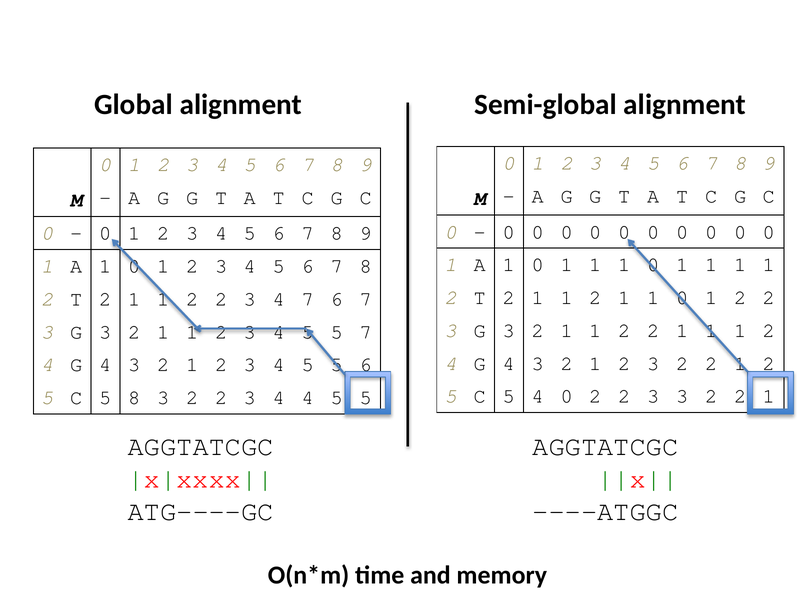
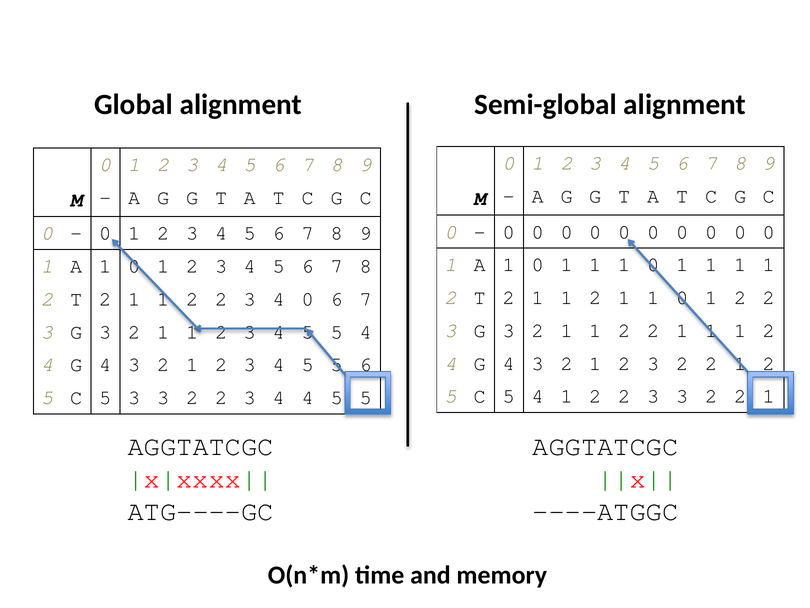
4 7: 7 -> 0
7 at (366, 332): 7 -> 4
4 0: 0 -> 1
5 8: 8 -> 3
